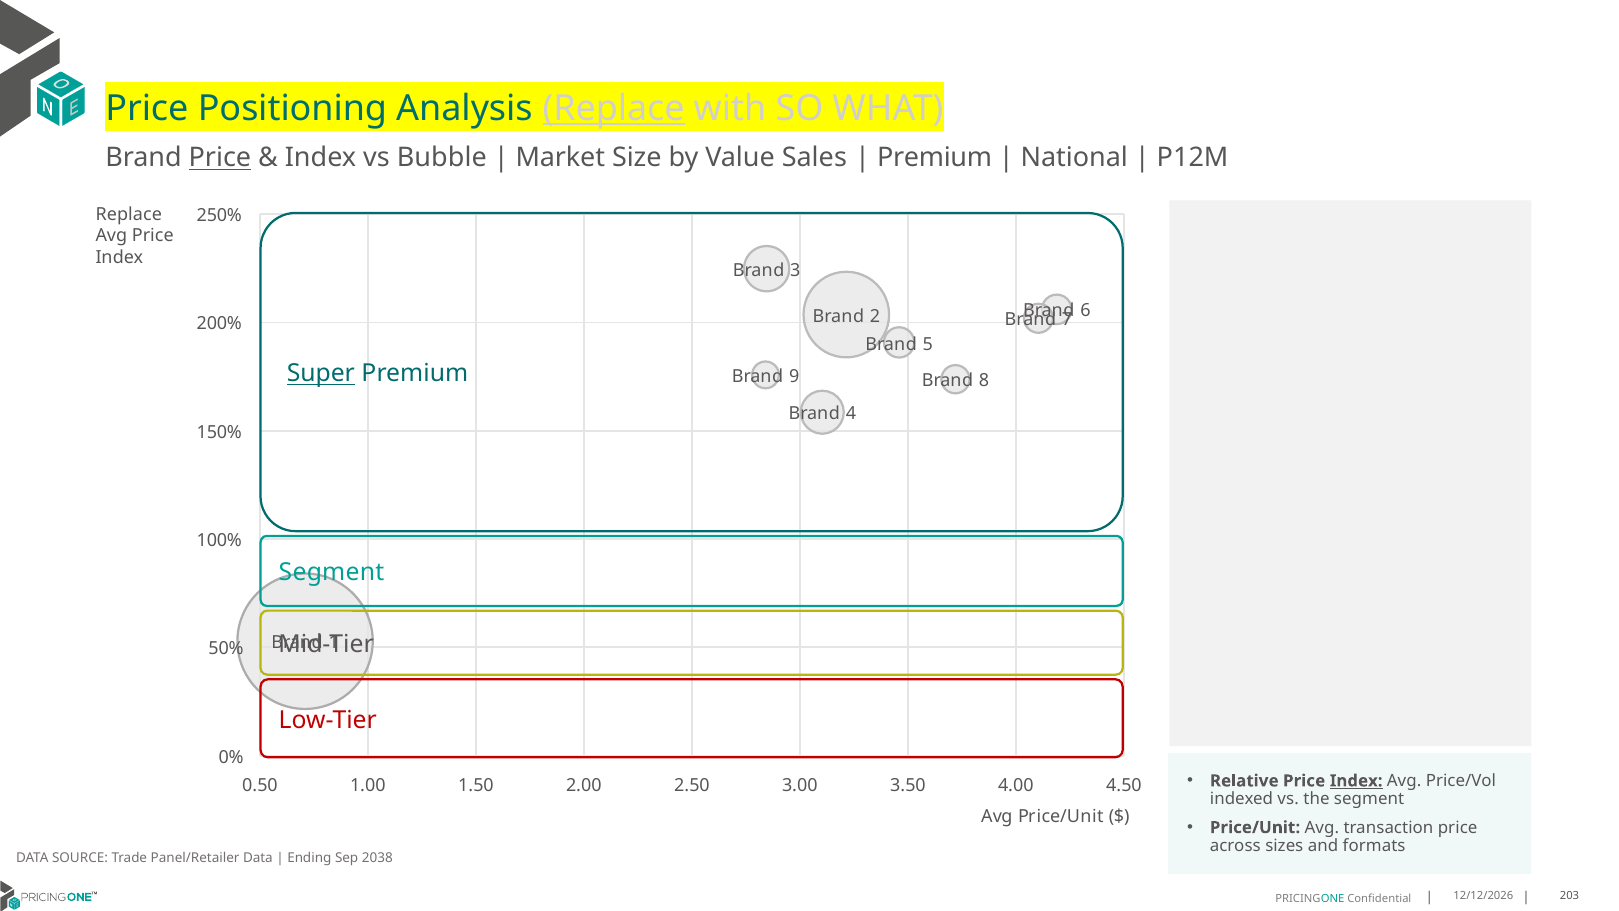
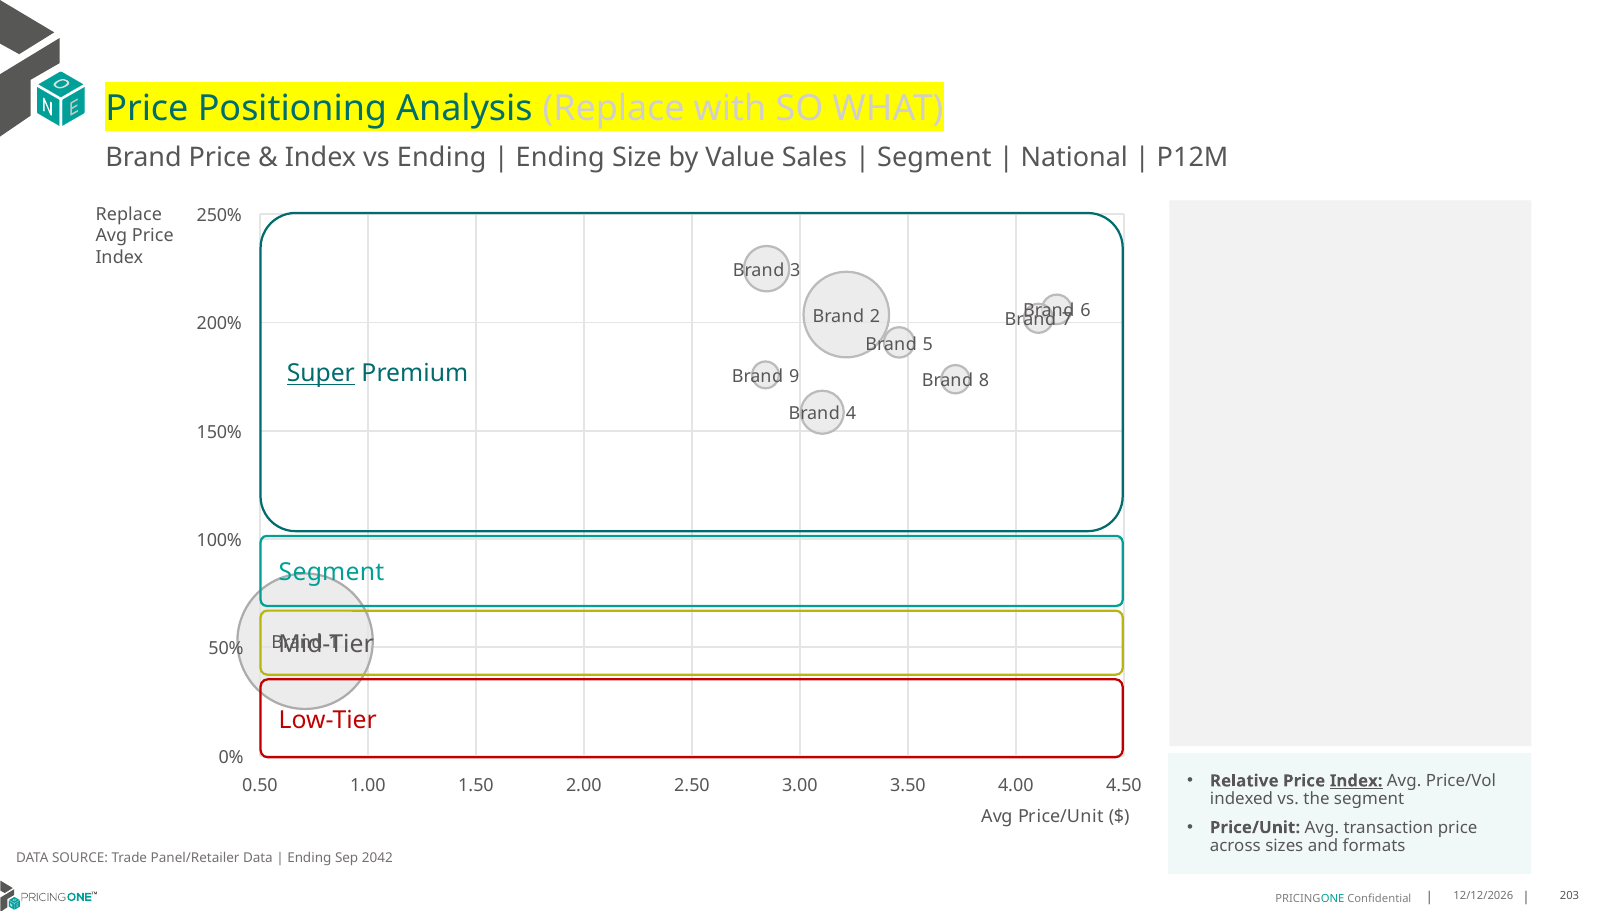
Replace at (614, 109) underline: present -> none
Price at (220, 158) underline: present -> none
vs Bubble: Bubble -> Ending
Market at (560, 158): Market -> Ending
Premium at (935, 158): Premium -> Segment
2038: 2038 -> 2042
